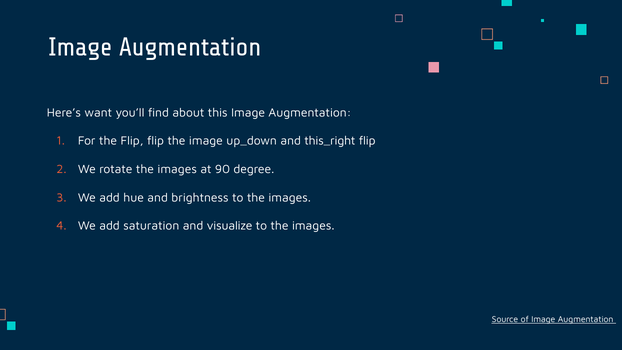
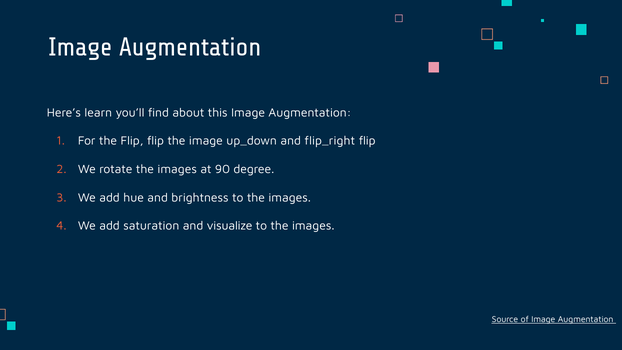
want: want -> learn
this_right: this_right -> flip_right
